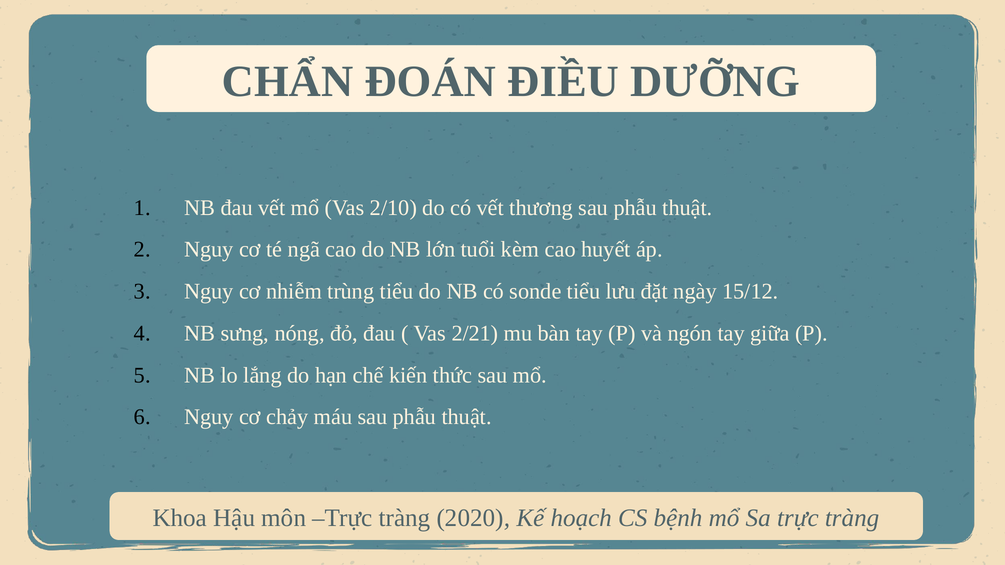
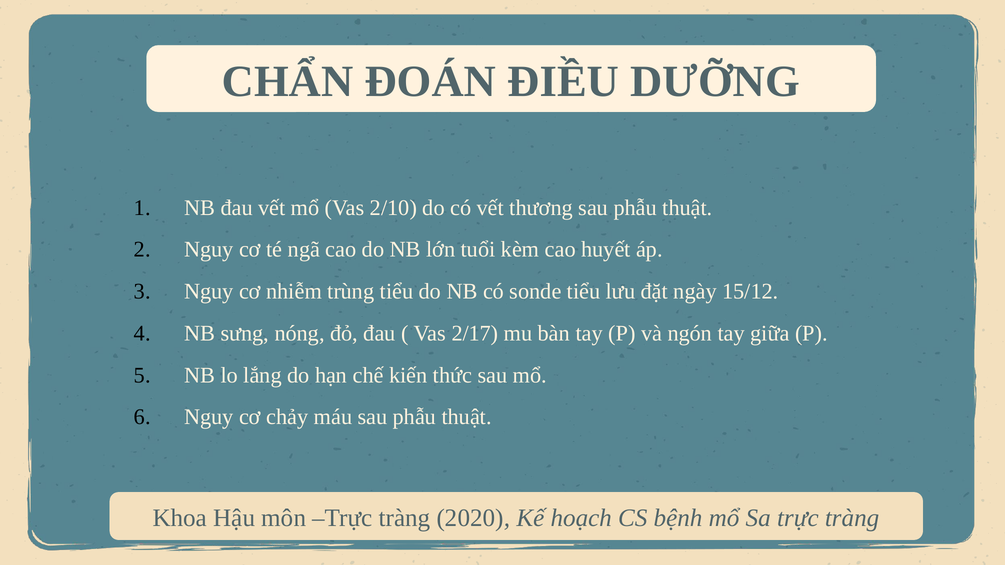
2/21: 2/21 -> 2/17
